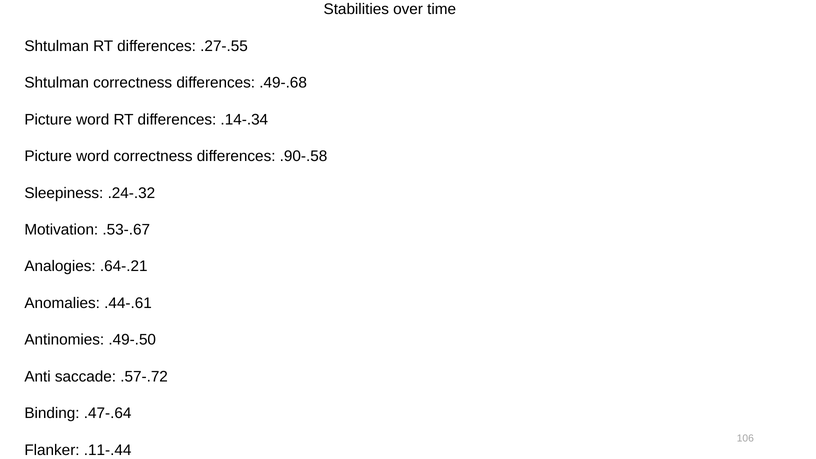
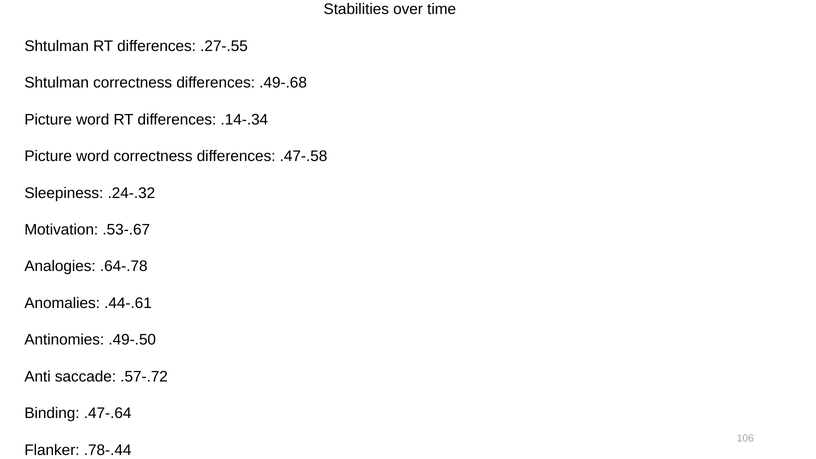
.90-.58: .90-.58 -> .47-.58
.64-.21: .64-.21 -> .64-.78
.11-.44: .11-.44 -> .78-.44
